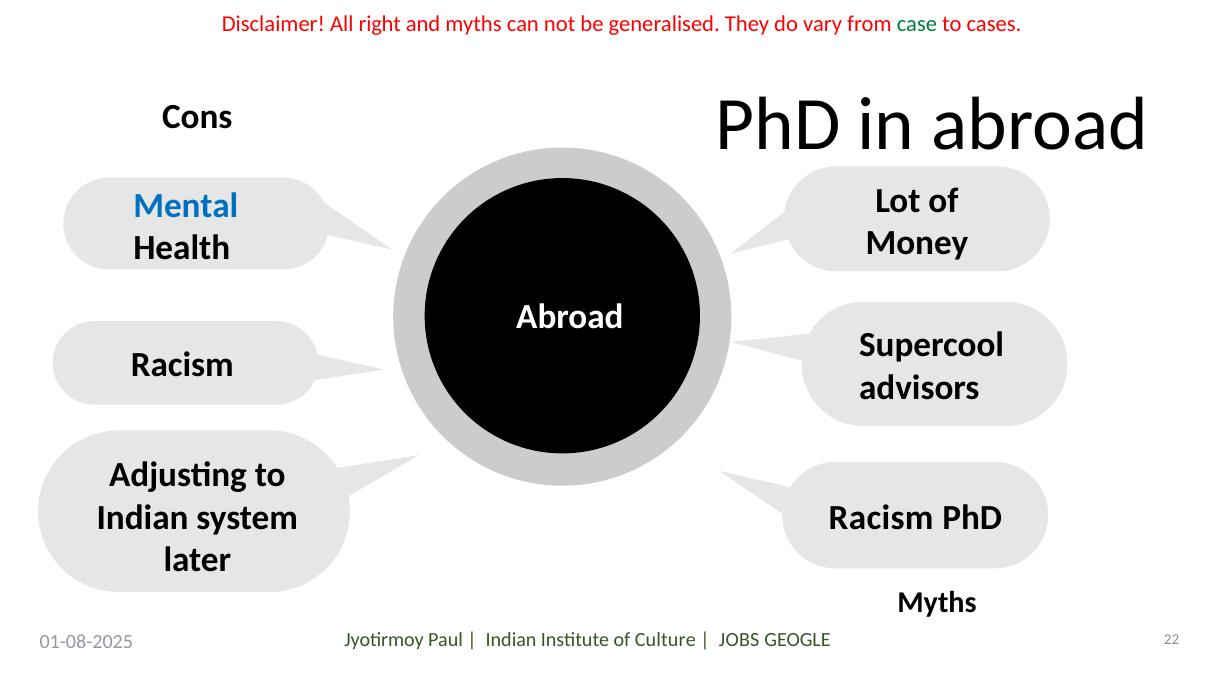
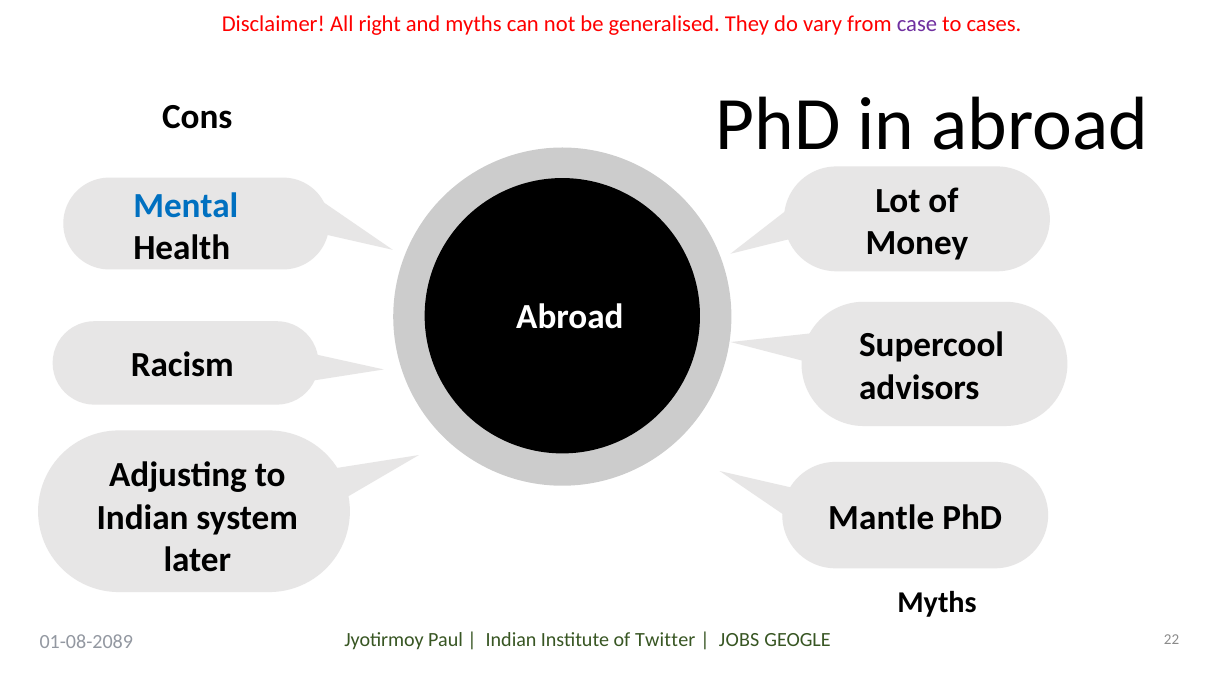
case colour: green -> purple
Racism at (881, 517): Racism -> Mantle
01-08-2025: 01-08-2025 -> 01-08-2089
Culture: Culture -> Twitter
